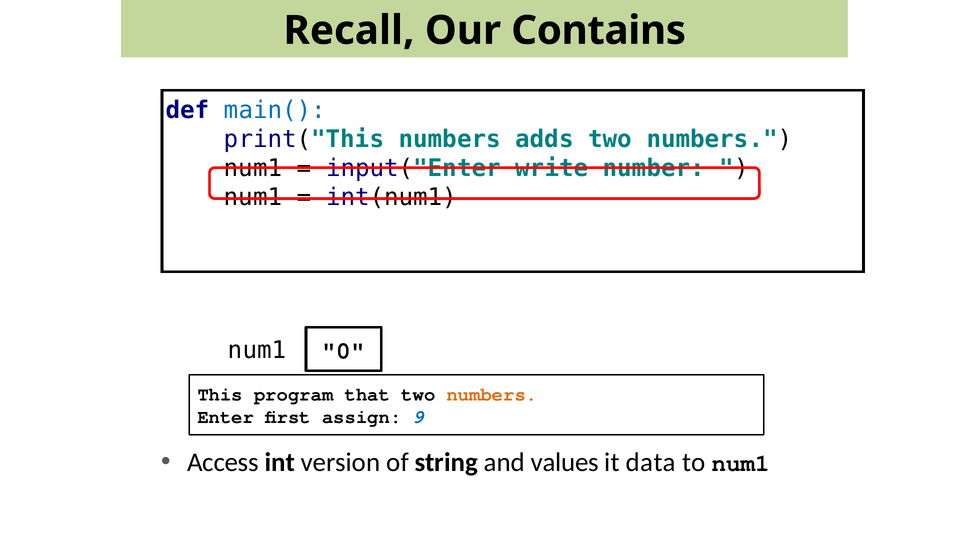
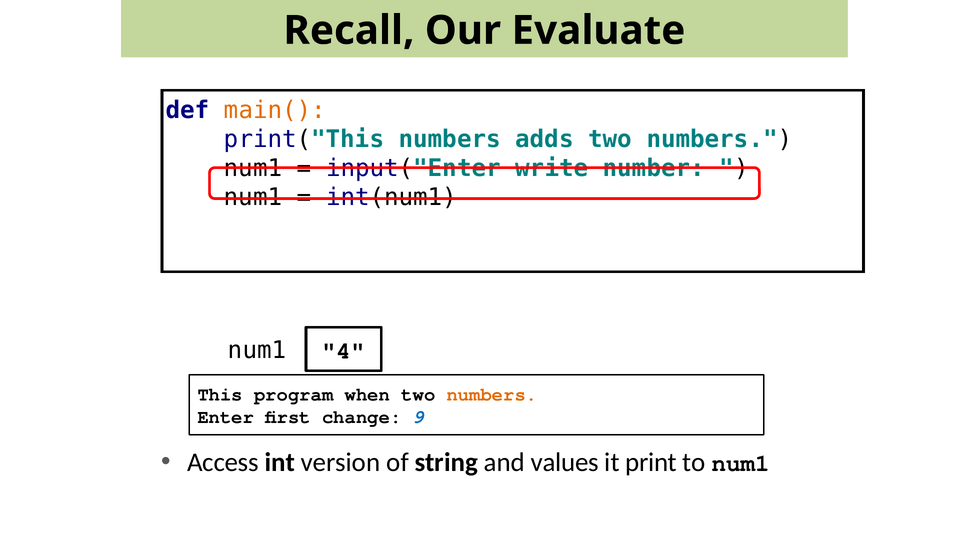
Contains: Contains -> Evaluate
main( colour: blue -> orange
0: 0 -> 4
that: that -> when
assign: assign -> change
data: data -> print
